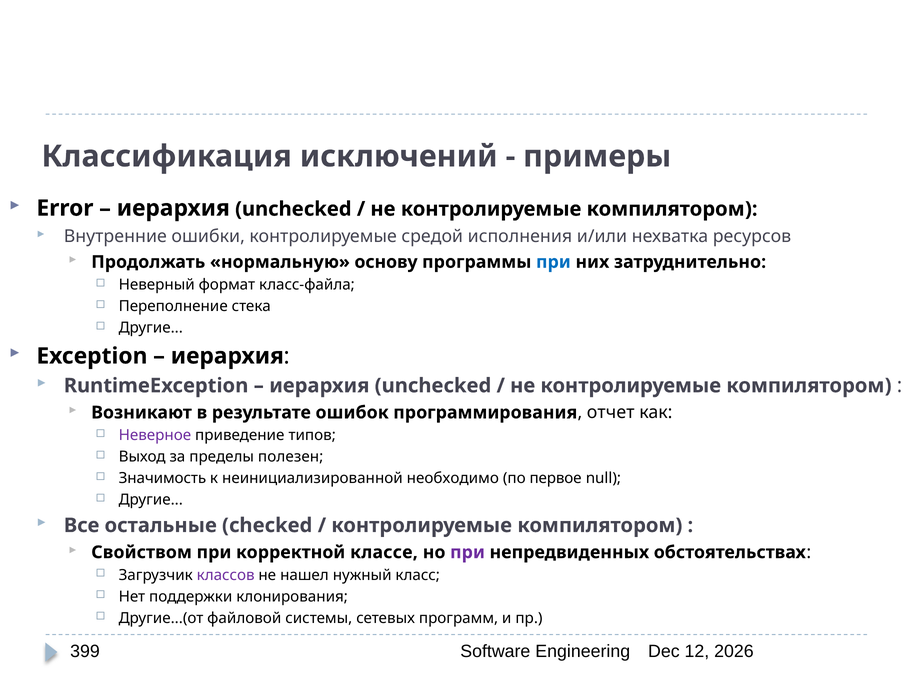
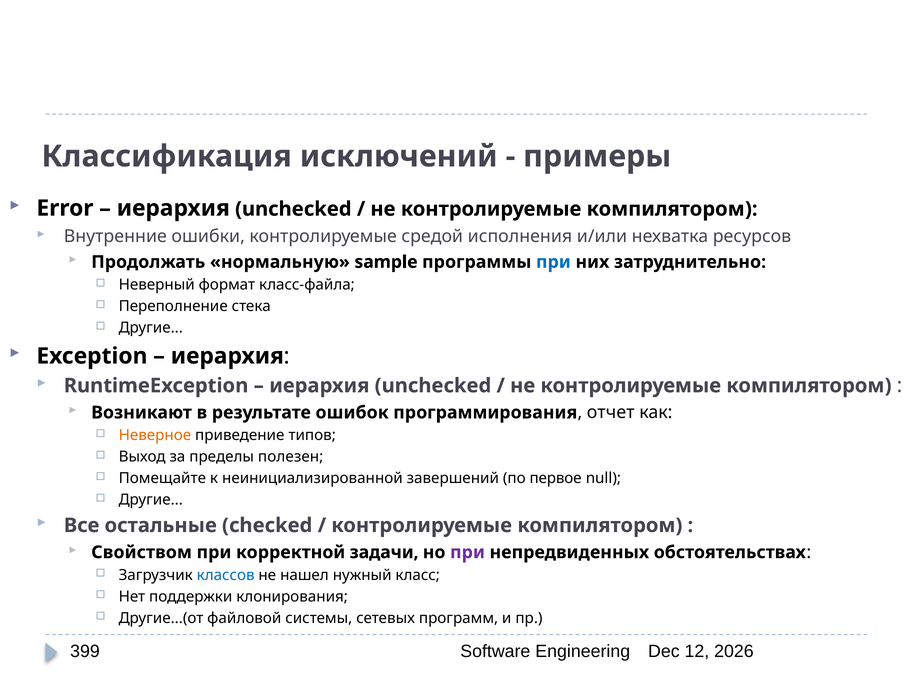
основу: основу -> sample
Неверное colour: purple -> orange
Значимость: Значимость -> Помещайте
необходимо: необходимо -> завершений
классе: классе -> задачи
классов colour: purple -> blue
